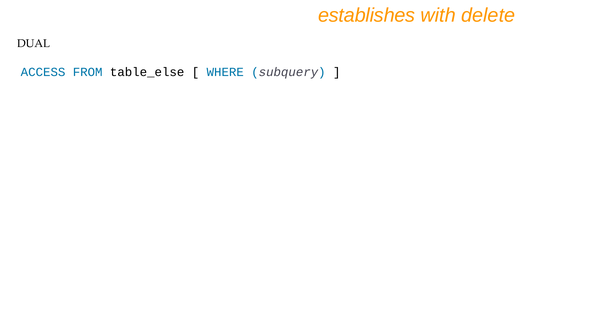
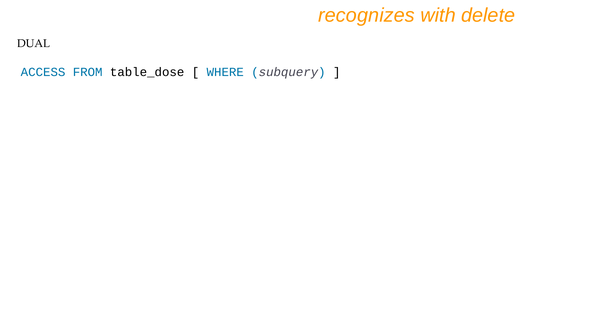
establishes: establishes -> recognizes
table_else: table_else -> table_dose
